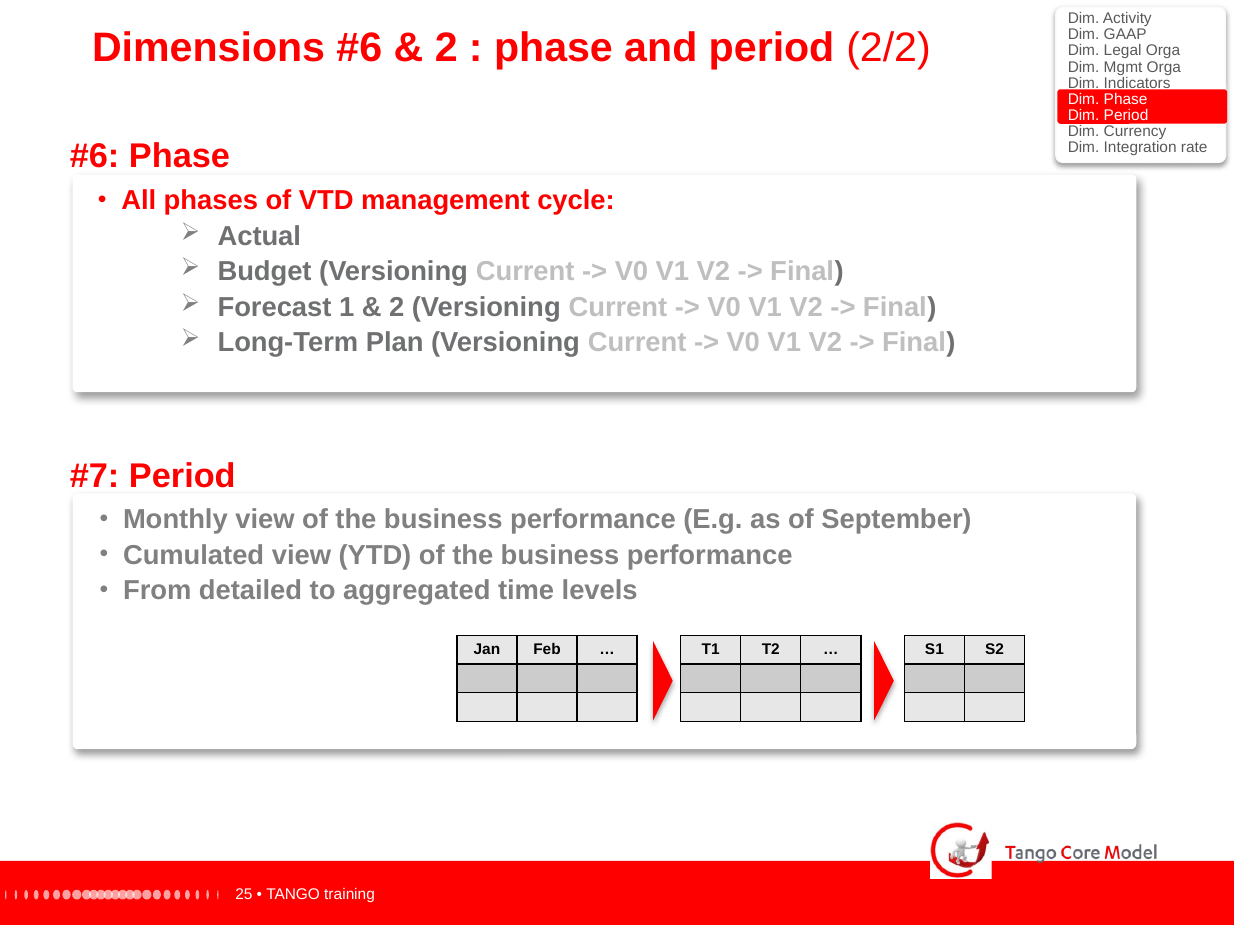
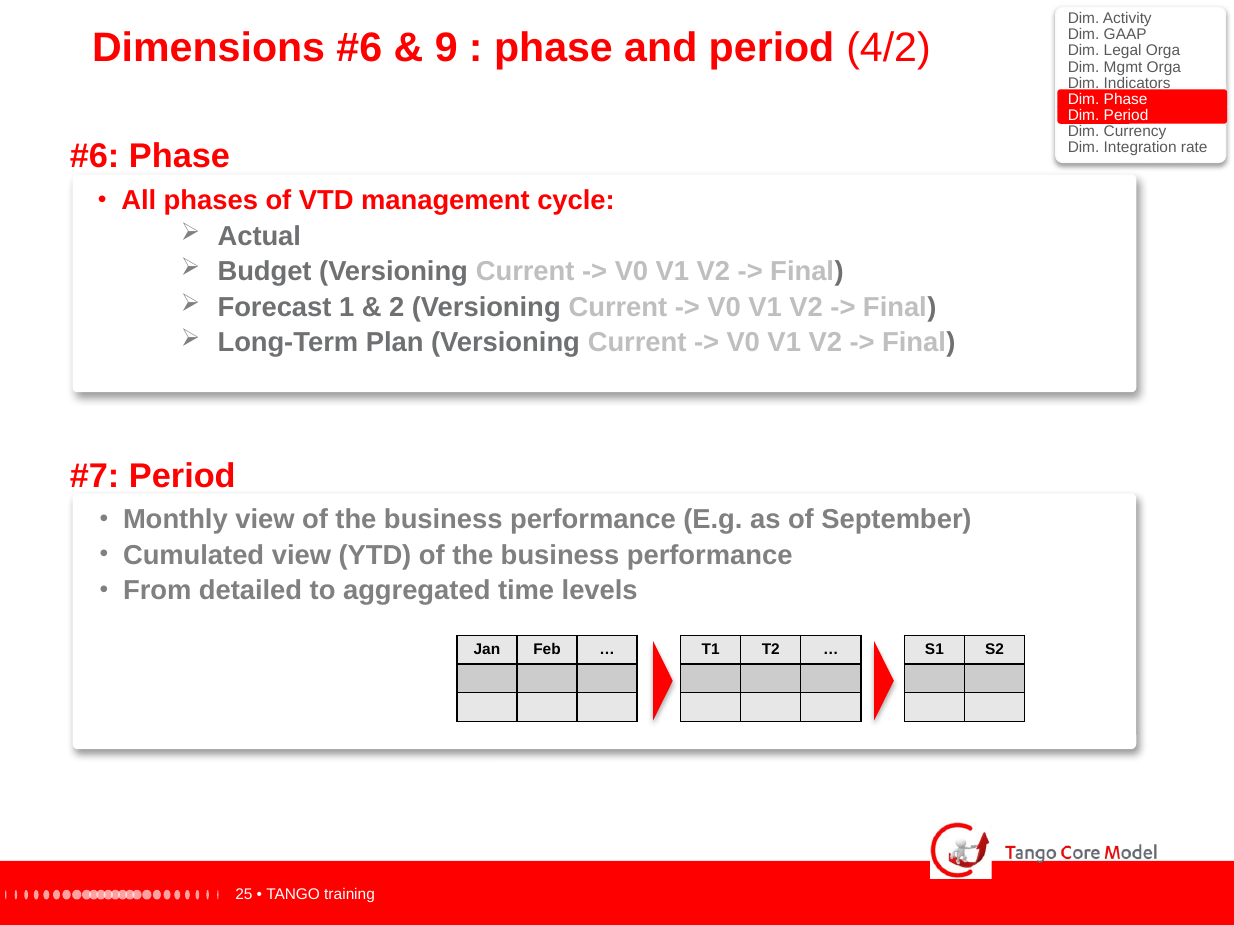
2 at (446, 48): 2 -> 9
2/2: 2/2 -> 4/2
